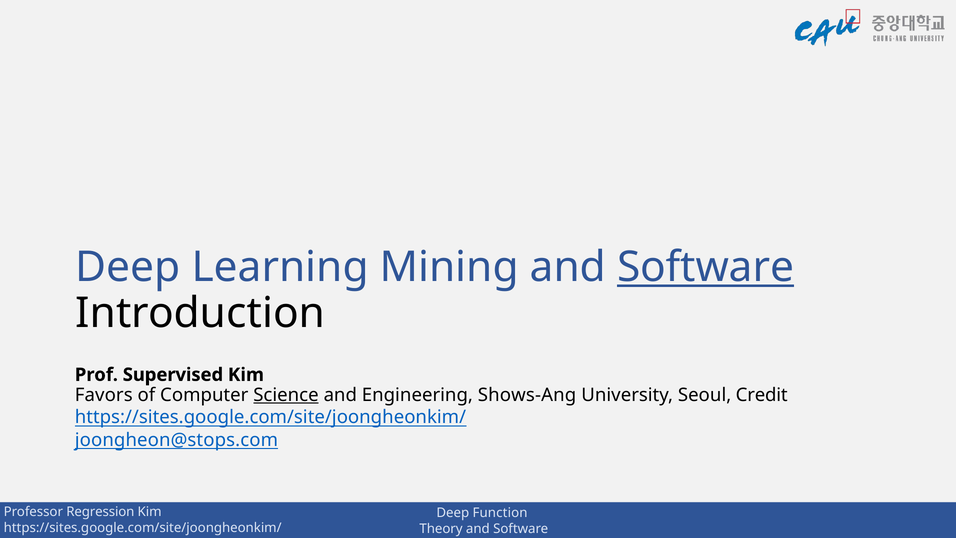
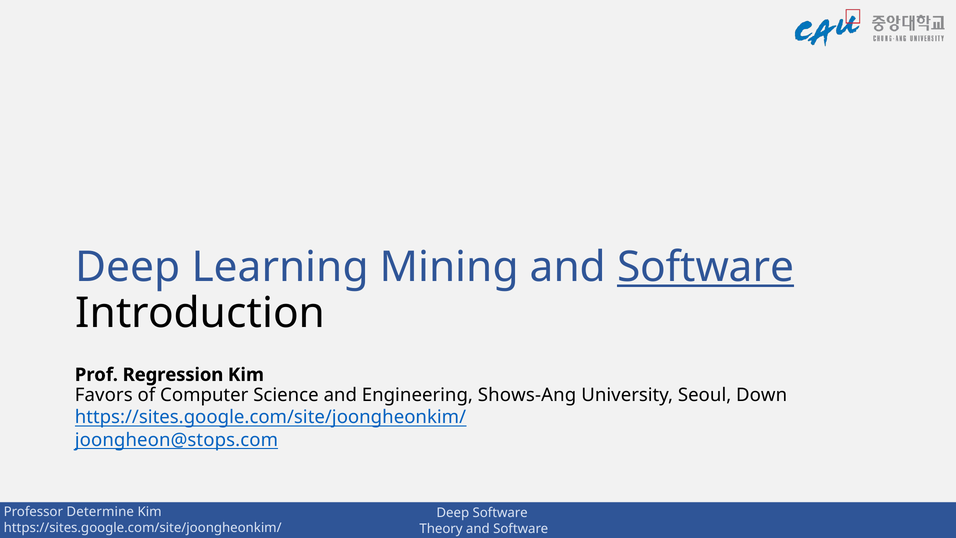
Supervised: Supervised -> Regression
Science underline: present -> none
Credit: Credit -> Down
Regression: Regression -> Determine
Deep Function: Function -> Software
